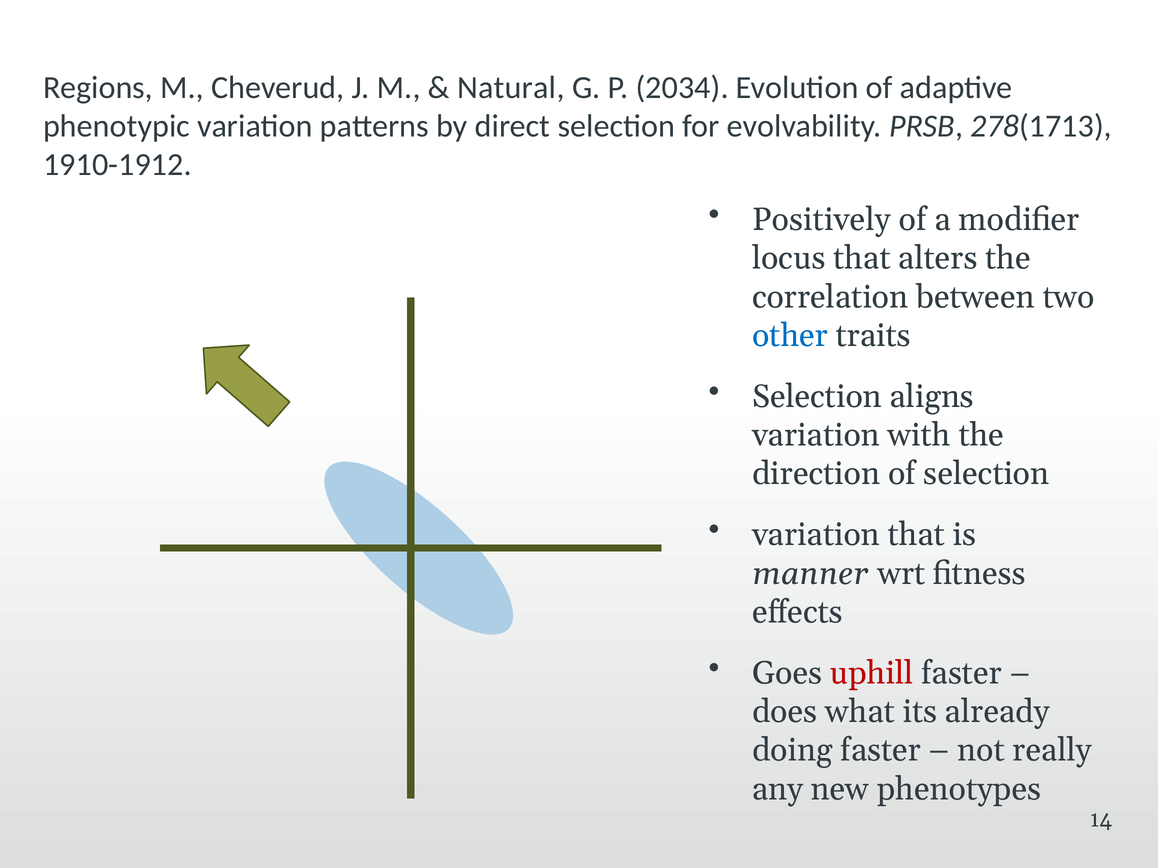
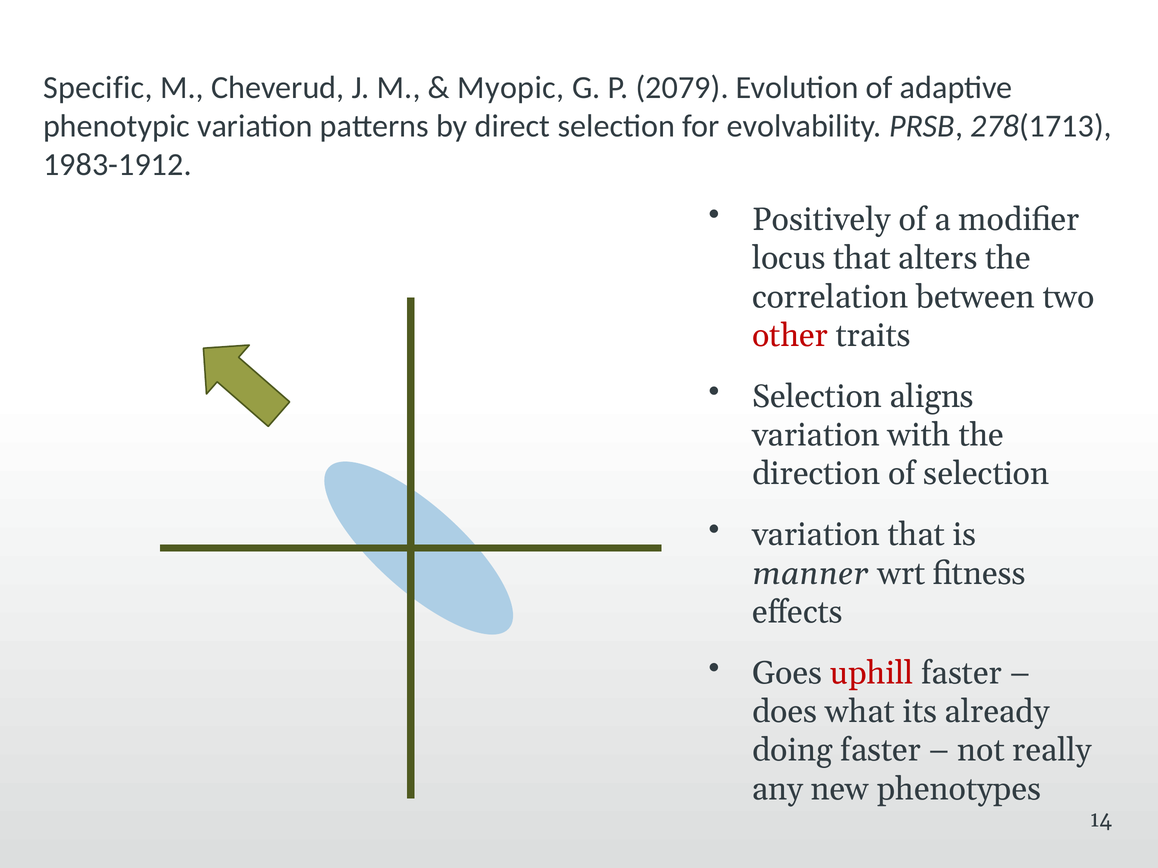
Regions: Regions -> Specific
Natural: Natural -> Myopic
2034: 2034 -> 2079
1910-1912: 1910-1912 -> 1983-1912
other colour: blue -> red
